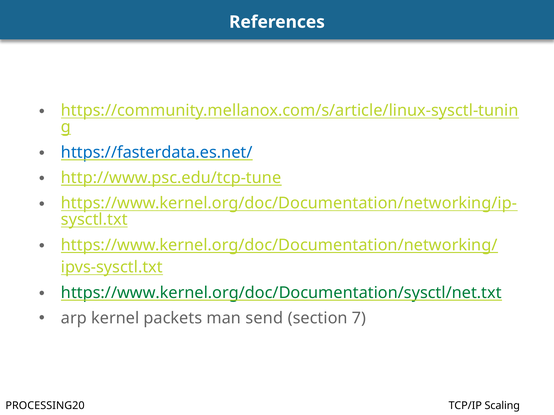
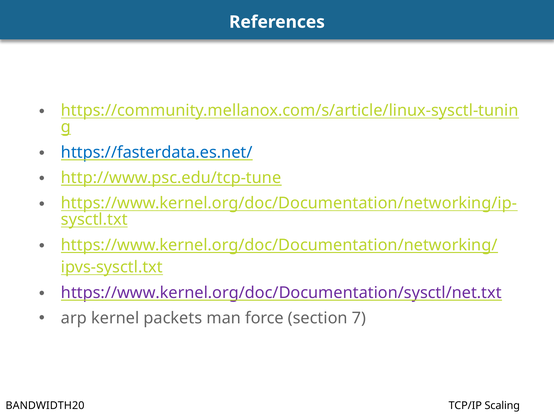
https://www.kernel.org/doc/Documentation/sysctl/net.txt colour: green -> purple
send: send -> force
PROCESSING20: PROCESSING20 -> BANDWIDTH20
